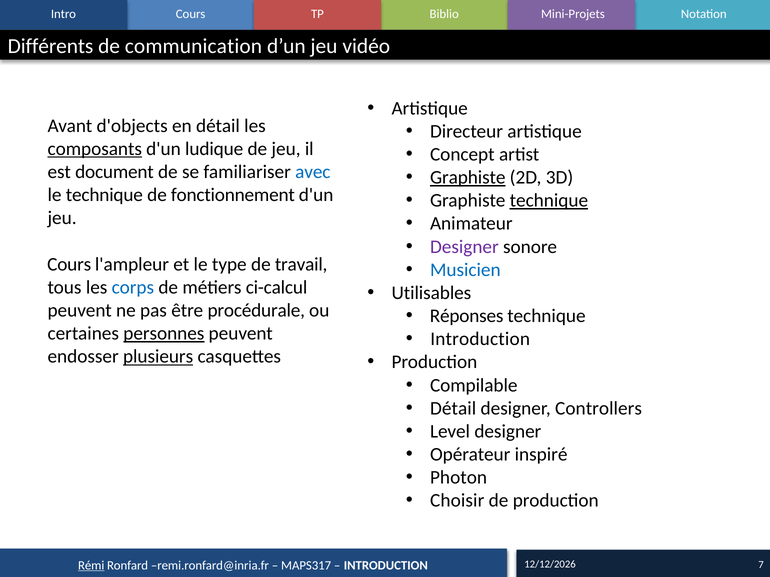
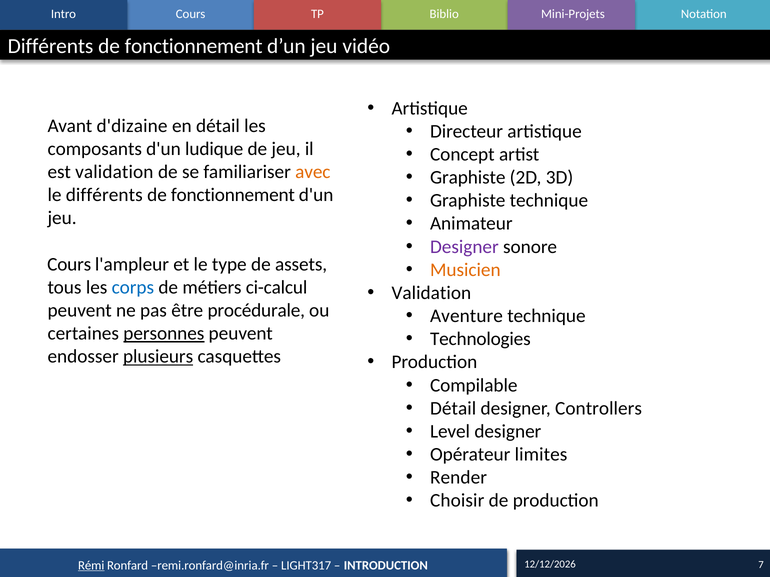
communication at (193, 46): communication -> fonctionnement
d'objects: d'objects -> d'dizaine
composants underline: present -> none
est document: document -> validation
avec colour: blue -> orange
Graphiste at (468, 178) underline: present -> none
le technique: technique -> différents
technique at (549, 201) underline: present -> none
travail: travail -> assets
Musicien colour: blue -> orange
Utilisables at (431, 293): Utilisables -> Validation
Réponses: Réponses -> Aventure
Introduction at (480, 339): Introduction -> Technologies
inspiré: inspiré -> limites
Photon: Photon -> Render
MAPS317: MAPS317 -> LIGHT317
